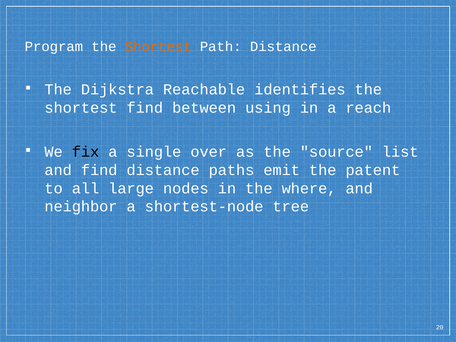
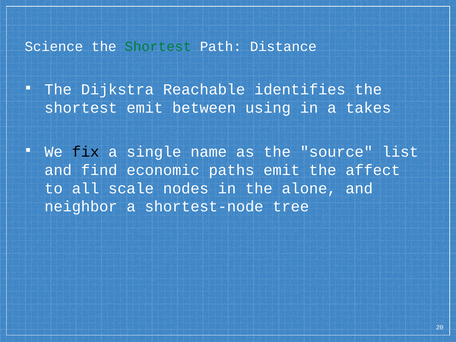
Program: Program -> Science
Shortest at (158, 47) colour: orange -> green
shortest find: find -> emit
reach: reach -> takes
over: over -> name
find distance: distance -> economic
patent: patent -> affect
large: large -> scale
where: where -> alone
